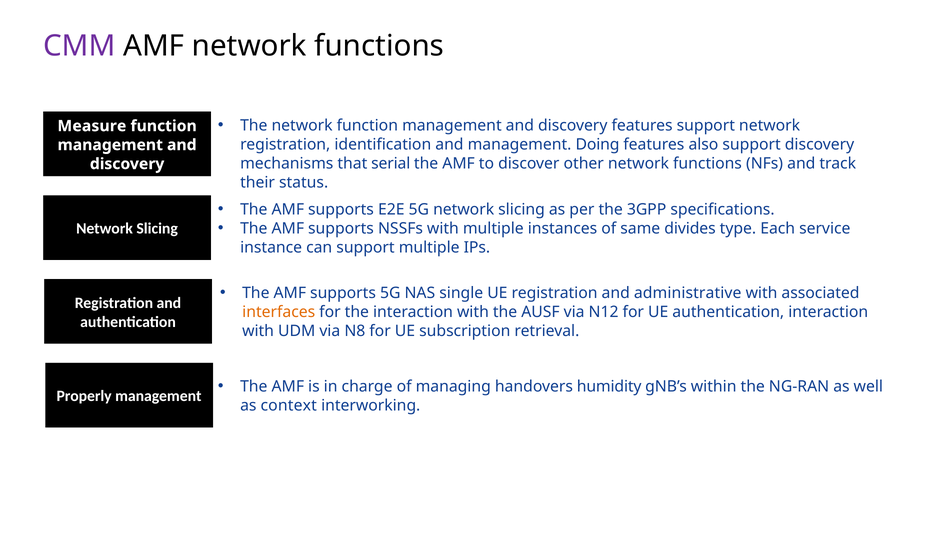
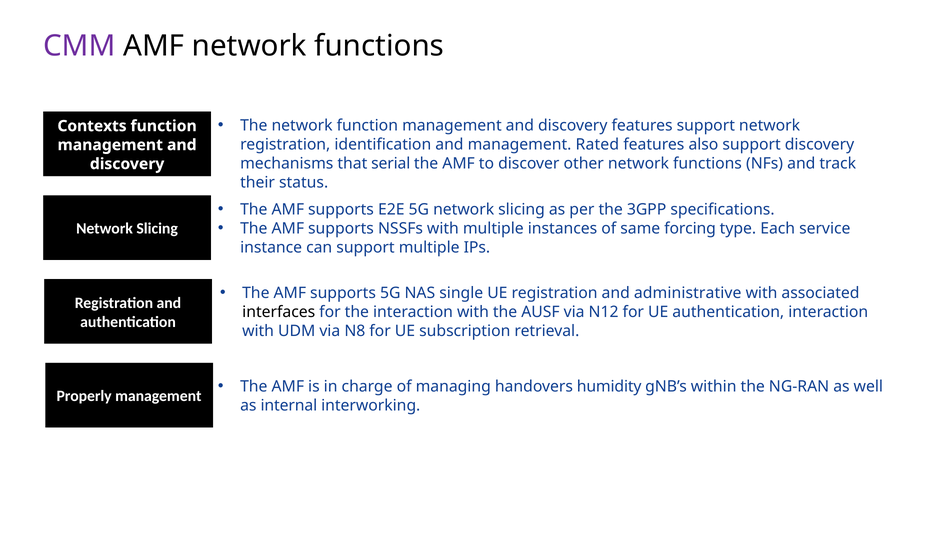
Measure: Measure -> Contexts
Doing: Doing -> Rated
divides: divides -> forcing
interfaces colour: orange -> black
context: context -> internal
